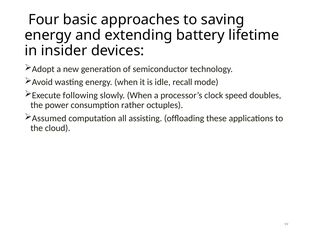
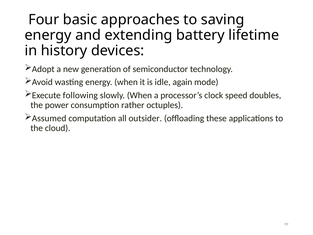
insider: insider -> history
recall: recall -> again
assisting: assisting -> outsider
